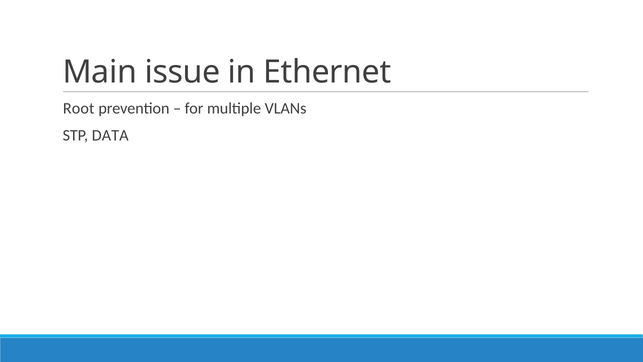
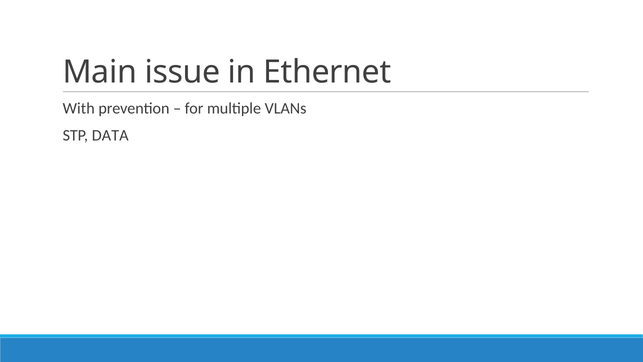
Root: Root -> With
